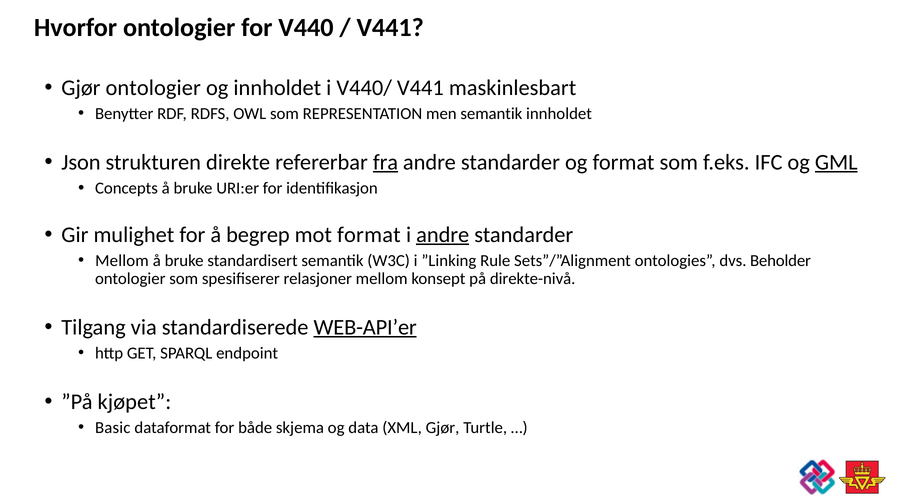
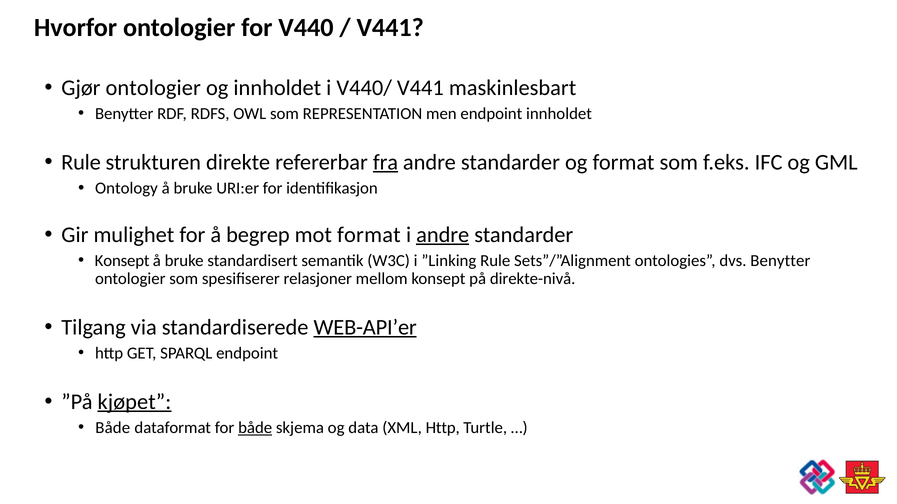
men semantik: semantik -> endpoint
Json at (81, 162): Json -> Rule
GML underline: present -> none
Concepts: Concepts -> Ontology
Mellom at (122, 261): Mellom -> Konsept
dvs Beholder: Beholder -> Benytter
kjøpet underline: none -> present
Basic at (113, 428): Basic -> Både
både at (255, 428) underline: none -> present
XML Gjør: Gjør -> Http
